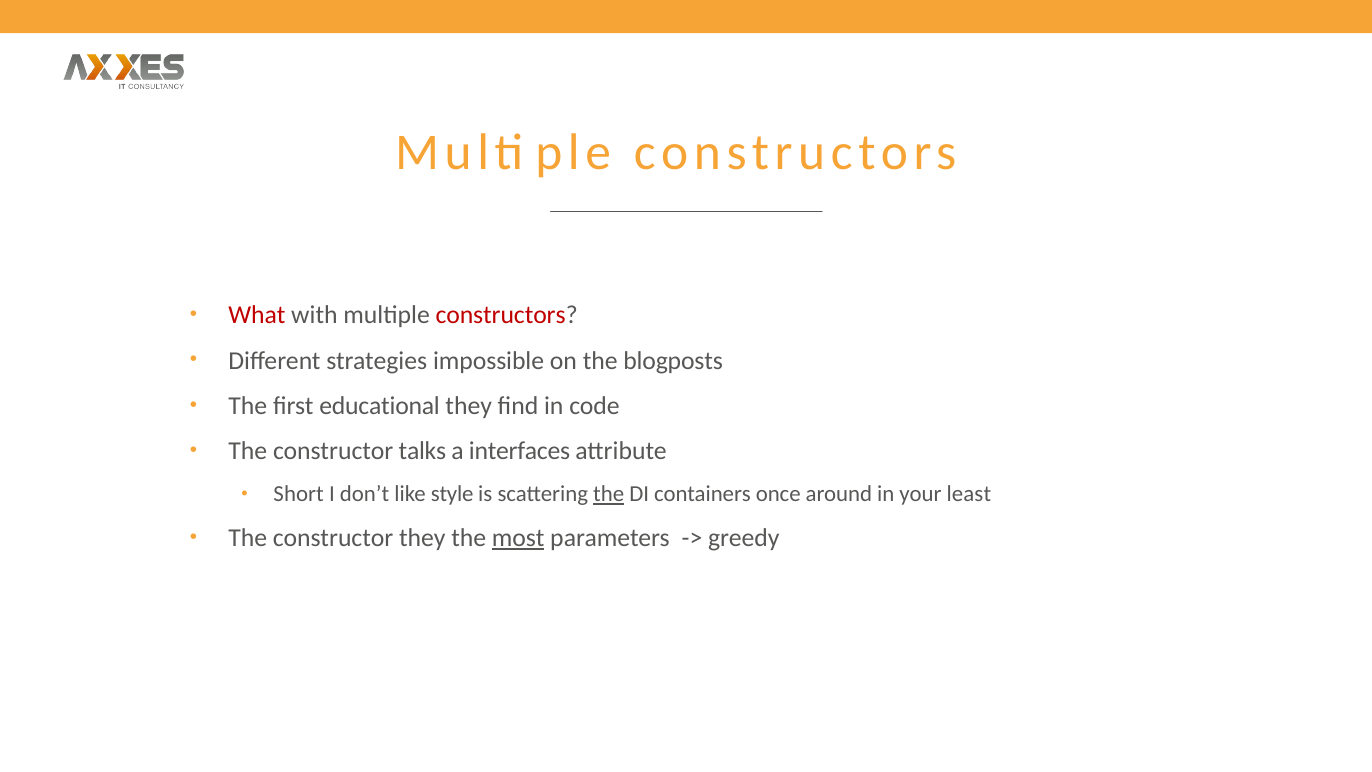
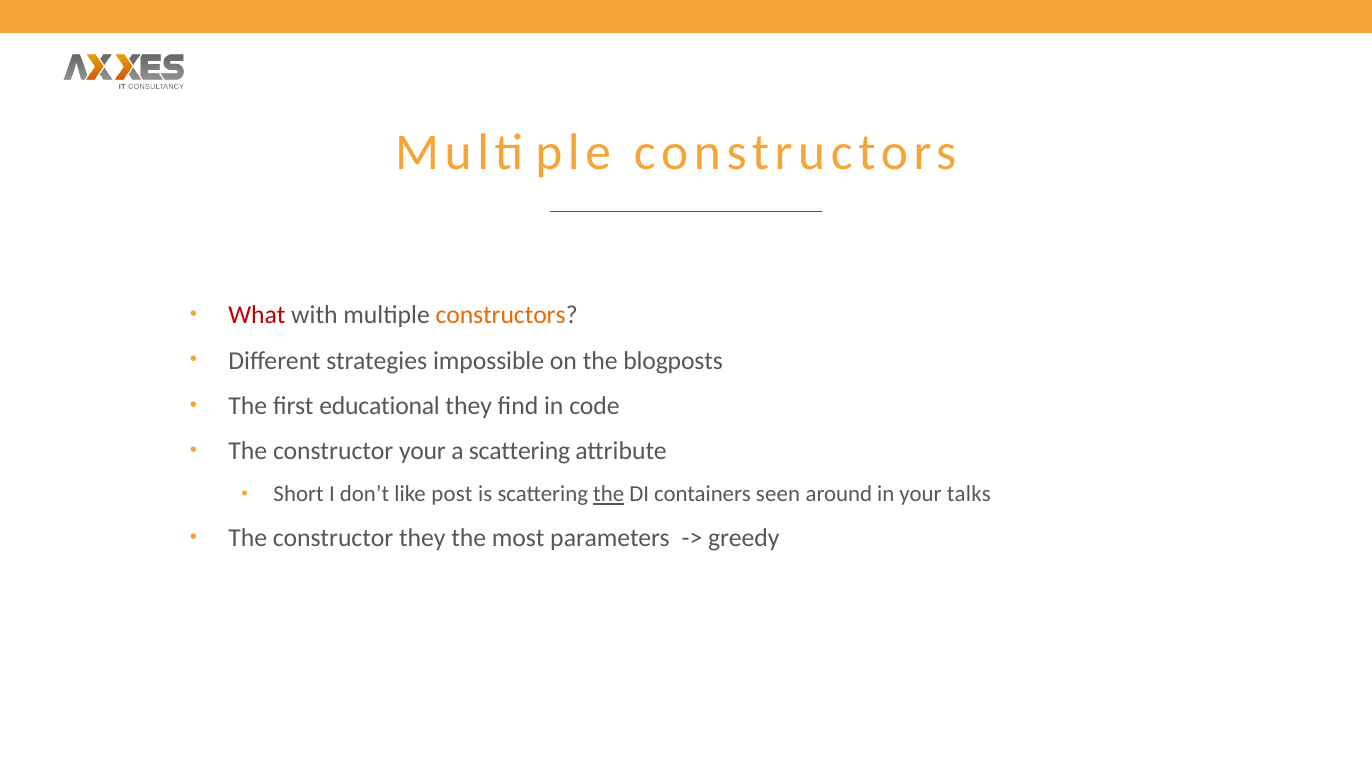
constructors at (501, 315) colour: red -> orange
constructor talks: talks -> your
a interfaces: interfaces -> scattering
style: style -> post
once: once -> seen
least: least -> talks
most underline: present -> none
